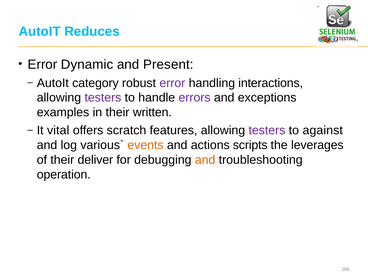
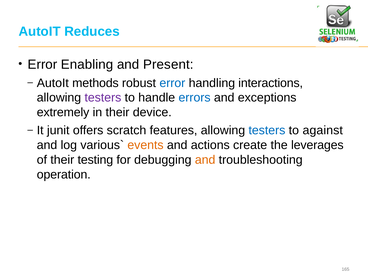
Dynamic: Dynamic -> Enabling
category: category -> methods
error at (172, 83) colour: purple -> blue
errors colour: purple -> blue
examples: examples -> extremely
written: written -> device
vital: vital -> junit
testers at (267, 130) colour: purple -> blue
scripts: scripts -> create
deliver: deliver -> testing
